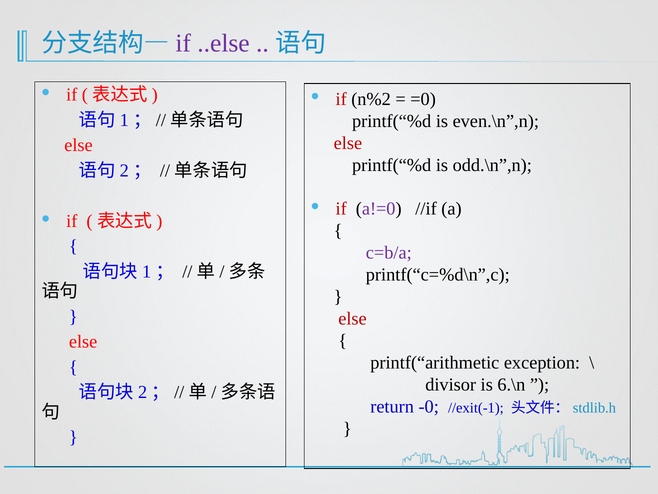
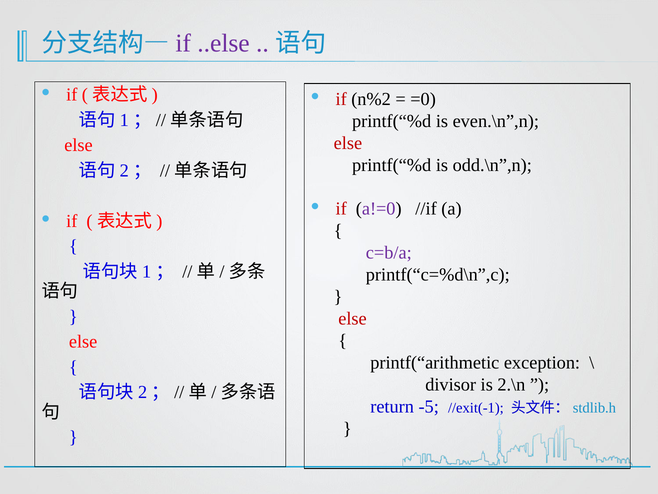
6.\n: 6.\n -> 2.\n
-0: -0 -> -5
